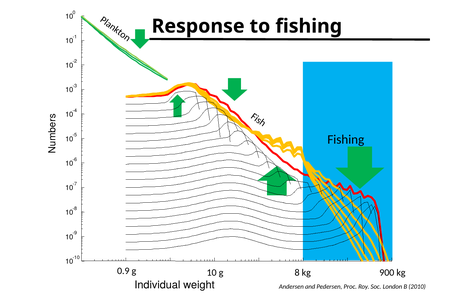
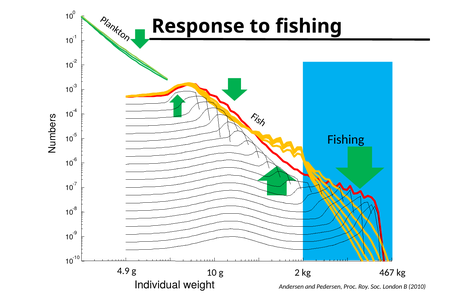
0.9: 0.9 -> 4.9
8: 8 -> 2
900: 900 -> 467
